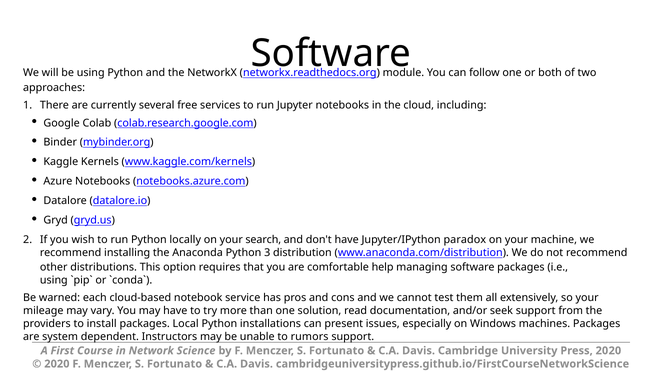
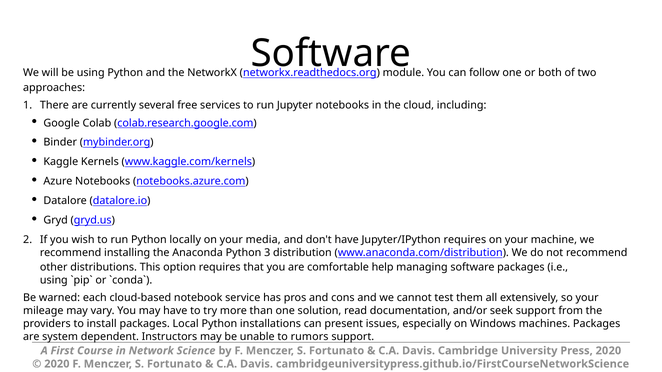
search: search -> media
Jupyter/IPython paradox: paradox -> requires
